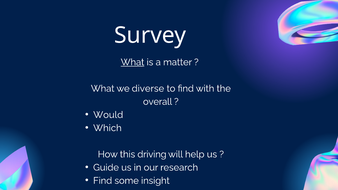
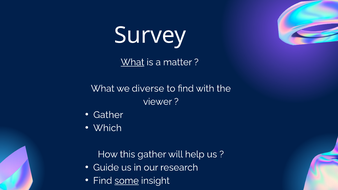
overall: overall -> viewer
Would at (108, 115): Would -> Gather
this driving: driving -> gather
some underline: none -> present
